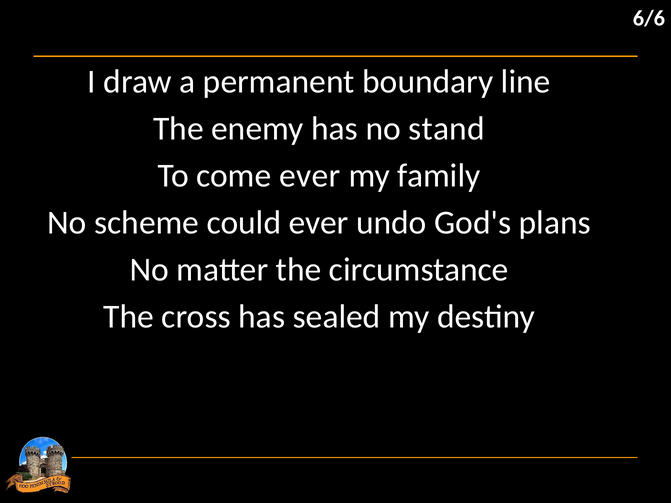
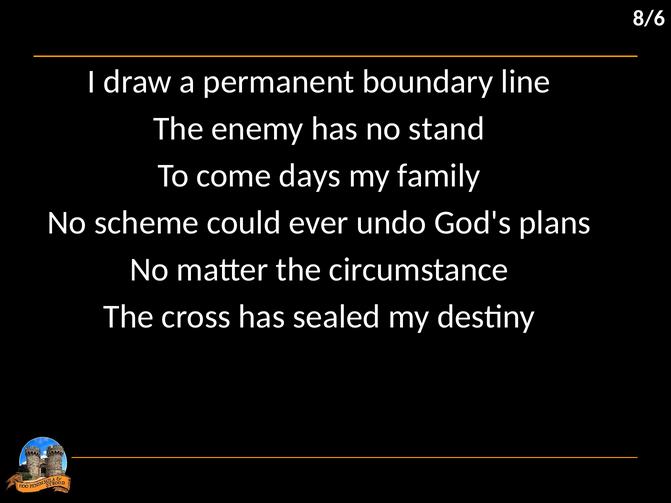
6/6: 6/6 -> 8/6
come ever: ever -> days
